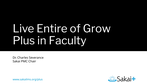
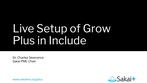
Entire: Entire -> Setup
Faculty: Faculty -> Include
